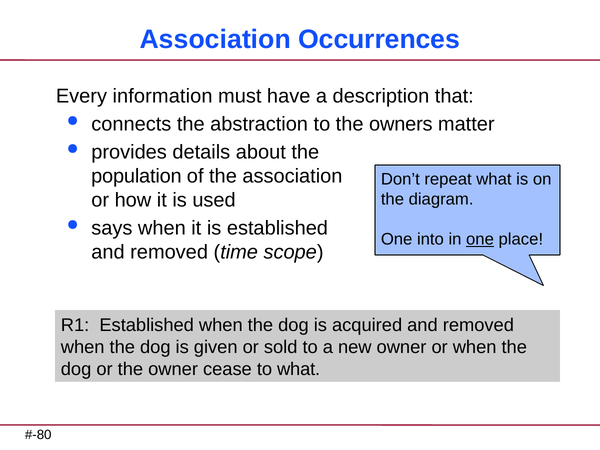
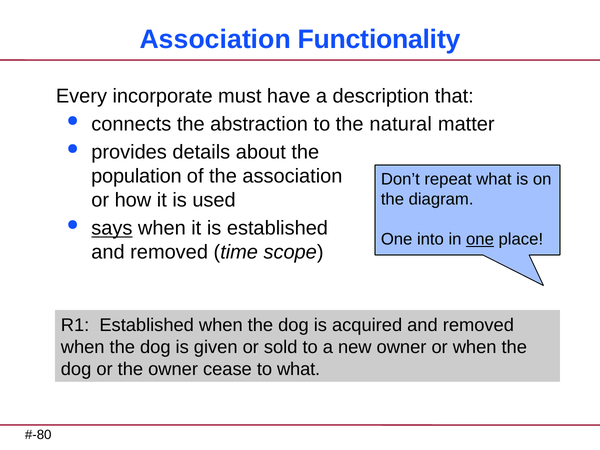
Occurrences: Occurrences -> Functionality
information: information -> incorporate
owners: owners -> natural
says underline: none -> present
